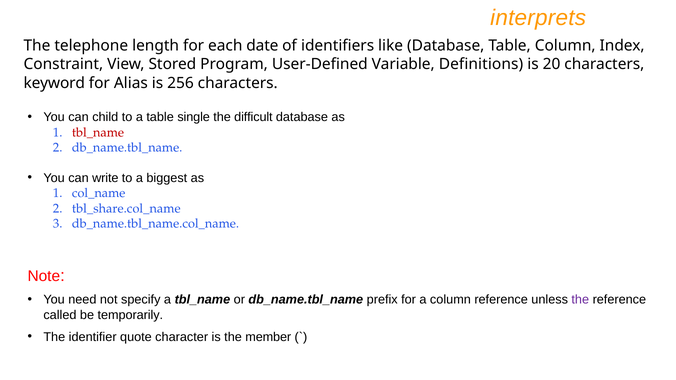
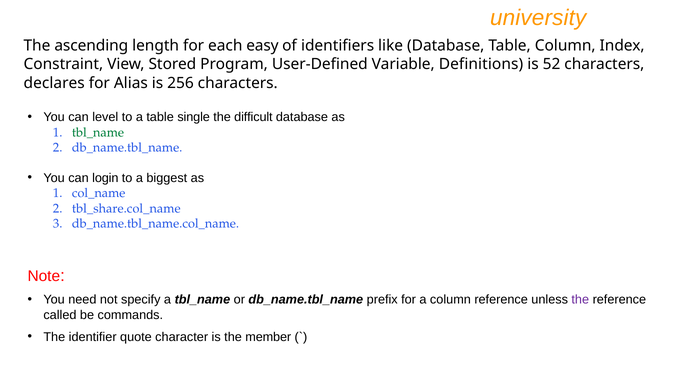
interprets: interprets -> university
telephone: telephone -> ascending
date: date -> easy
20: 20 -> 52
keyword: keyword -> declares
child: child -> level
tbl_name at (98, 132) colour: red -> green
write: write -> login
temporarily: temporarily -> commands
